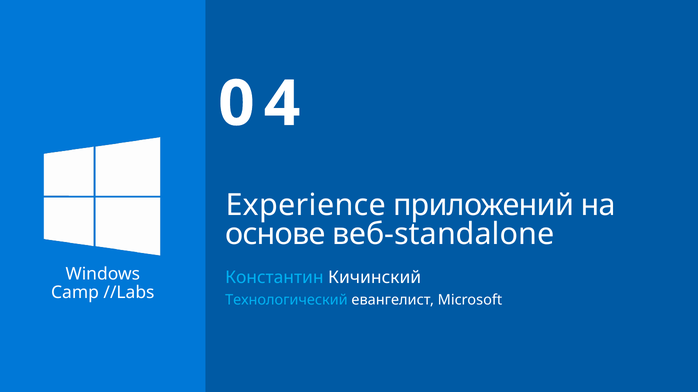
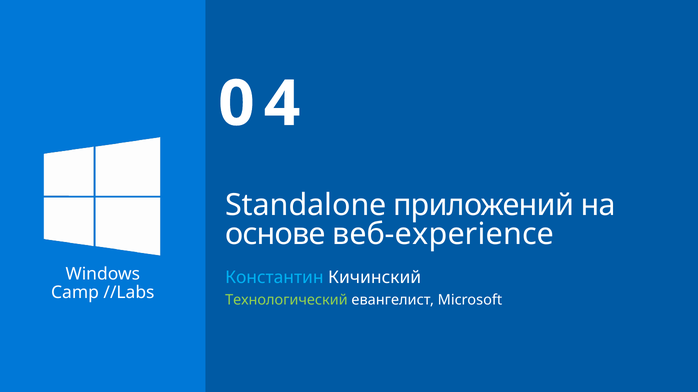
Experience: Experience -> Standalone
веб-standalone: веб-standalone -> веб-experience
Технологический colour: light blue -> light green
